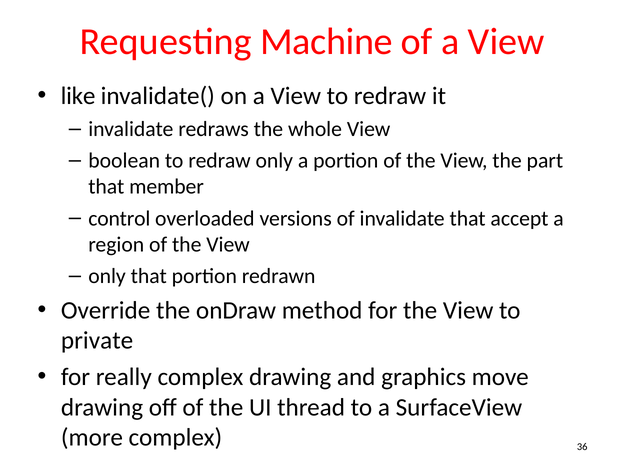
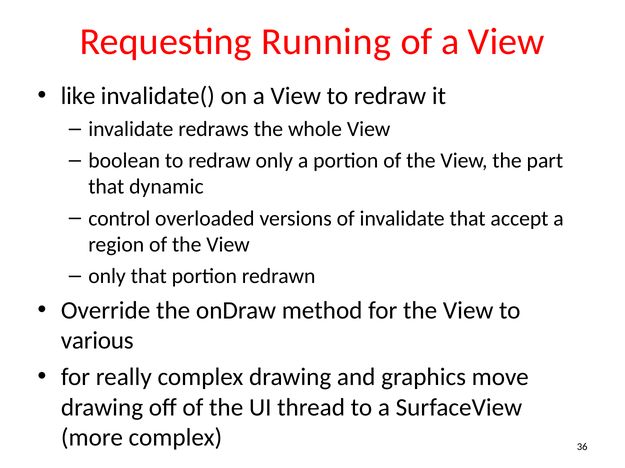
Machine: Machine -> Running
member: member -> dynamic
private: private -> various
